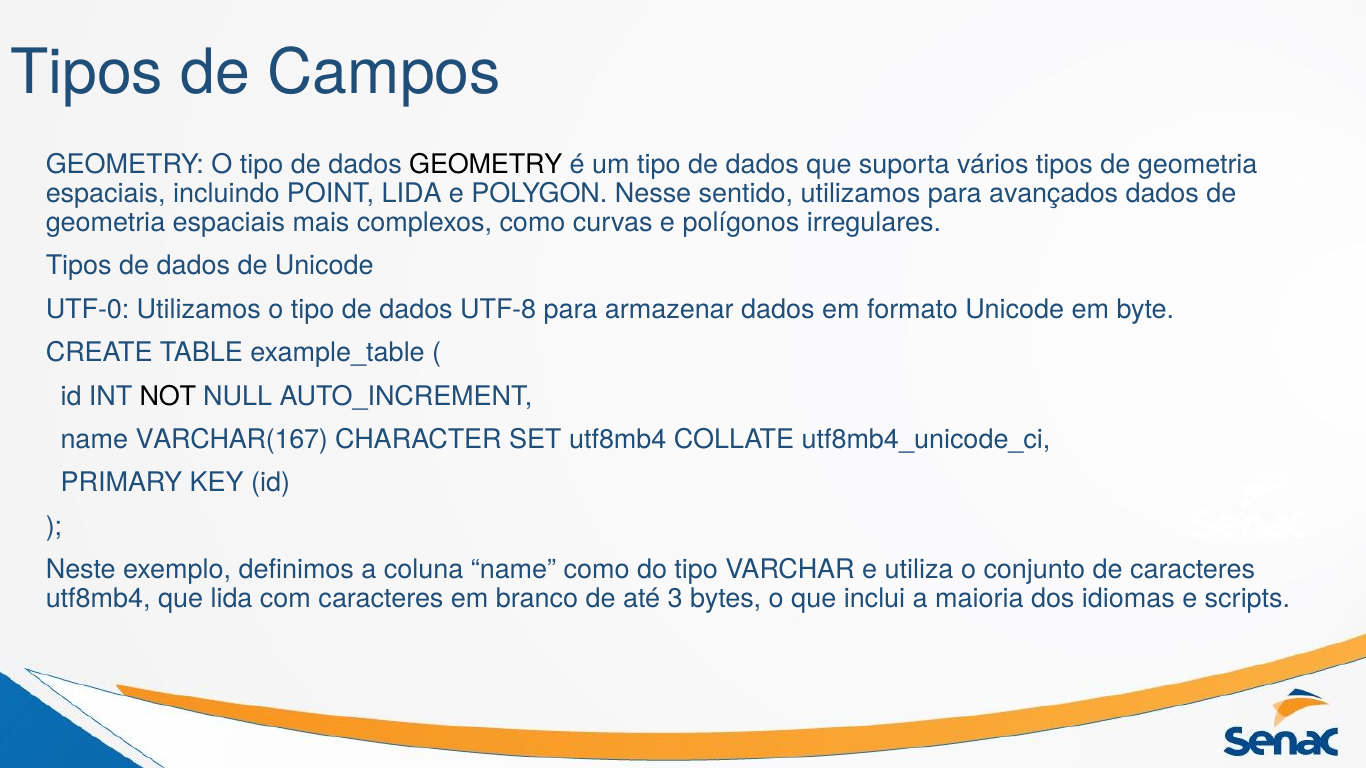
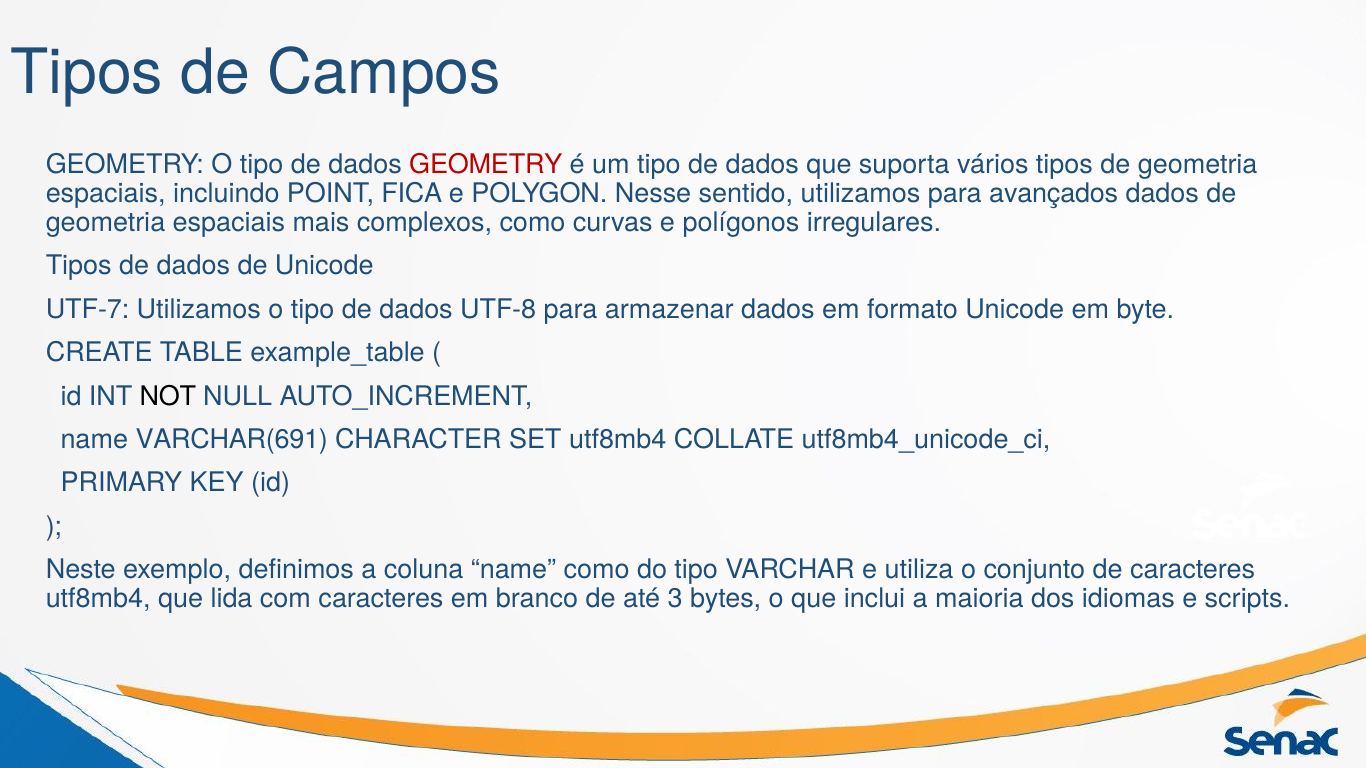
GEOMETRY at (486, 164) colour: black -> red
POINT LIDA: LIDA -> FICA
UTF-0: UTF-0 -> UTF-7
VARCHAR(167: VARCHAR(167 -> VARCHAR(691
